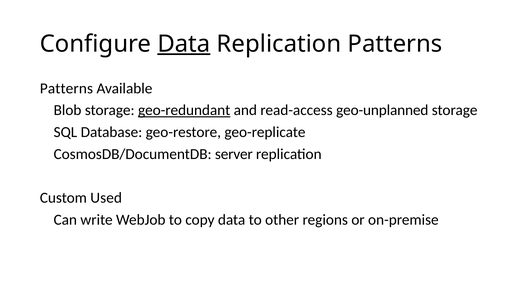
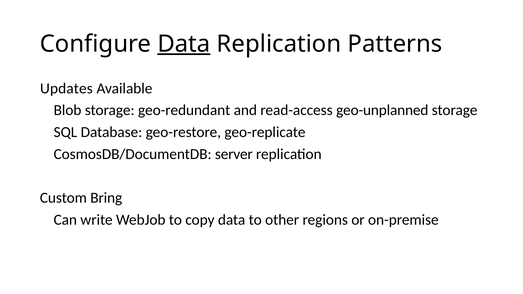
Patterns at (66, 88): Patterns -> Updates
geo-redundant underline: present -> none
Used: Used -> Bring
